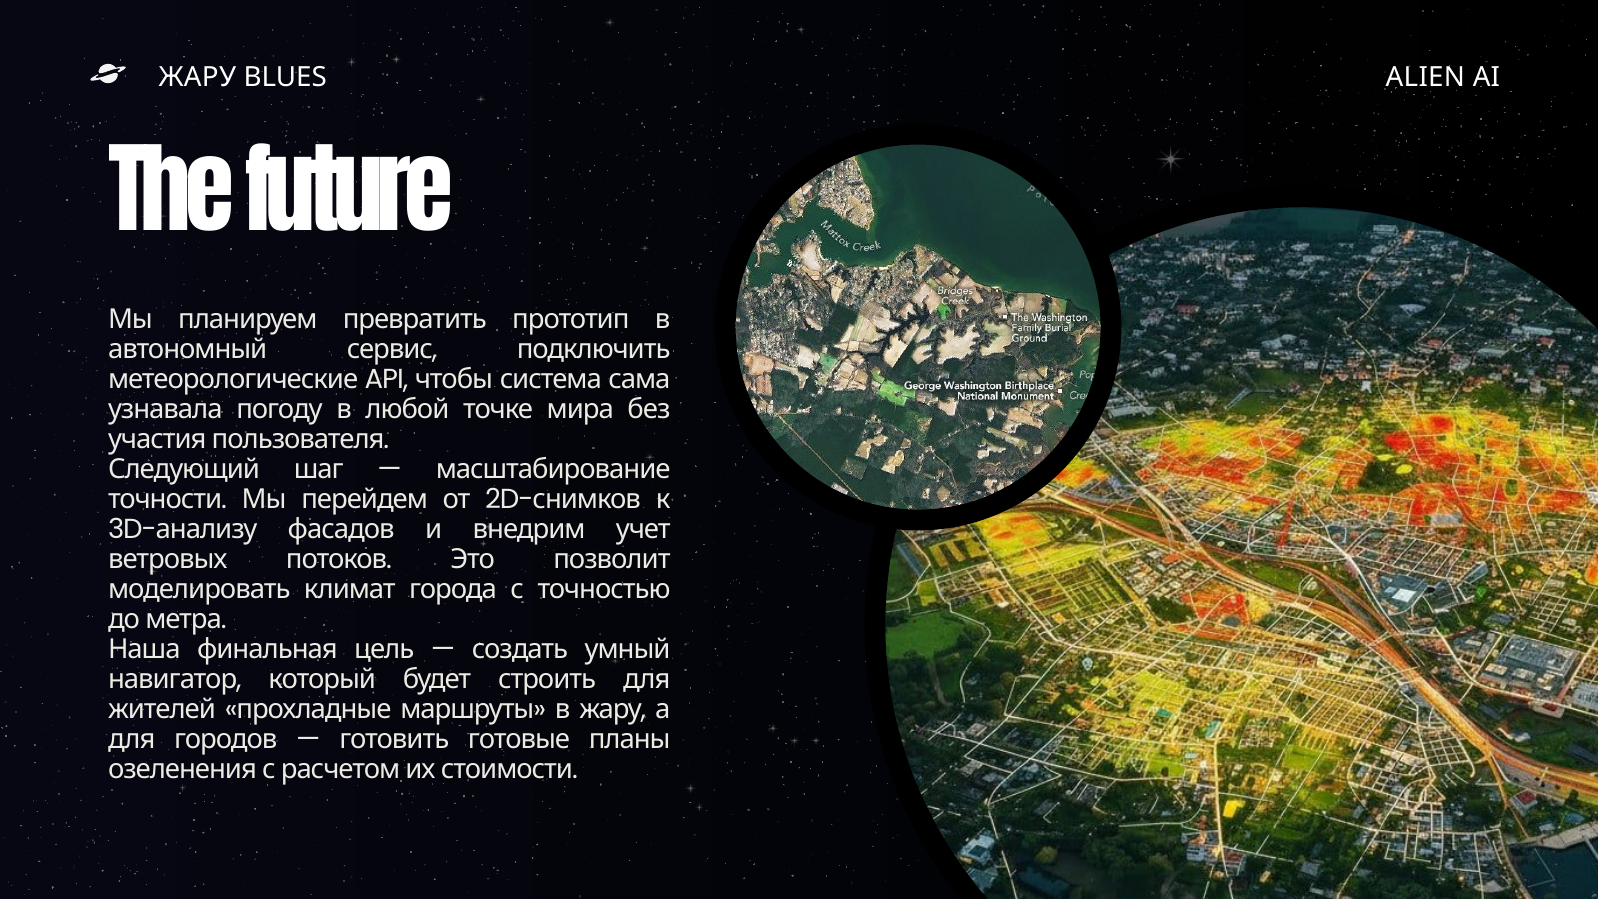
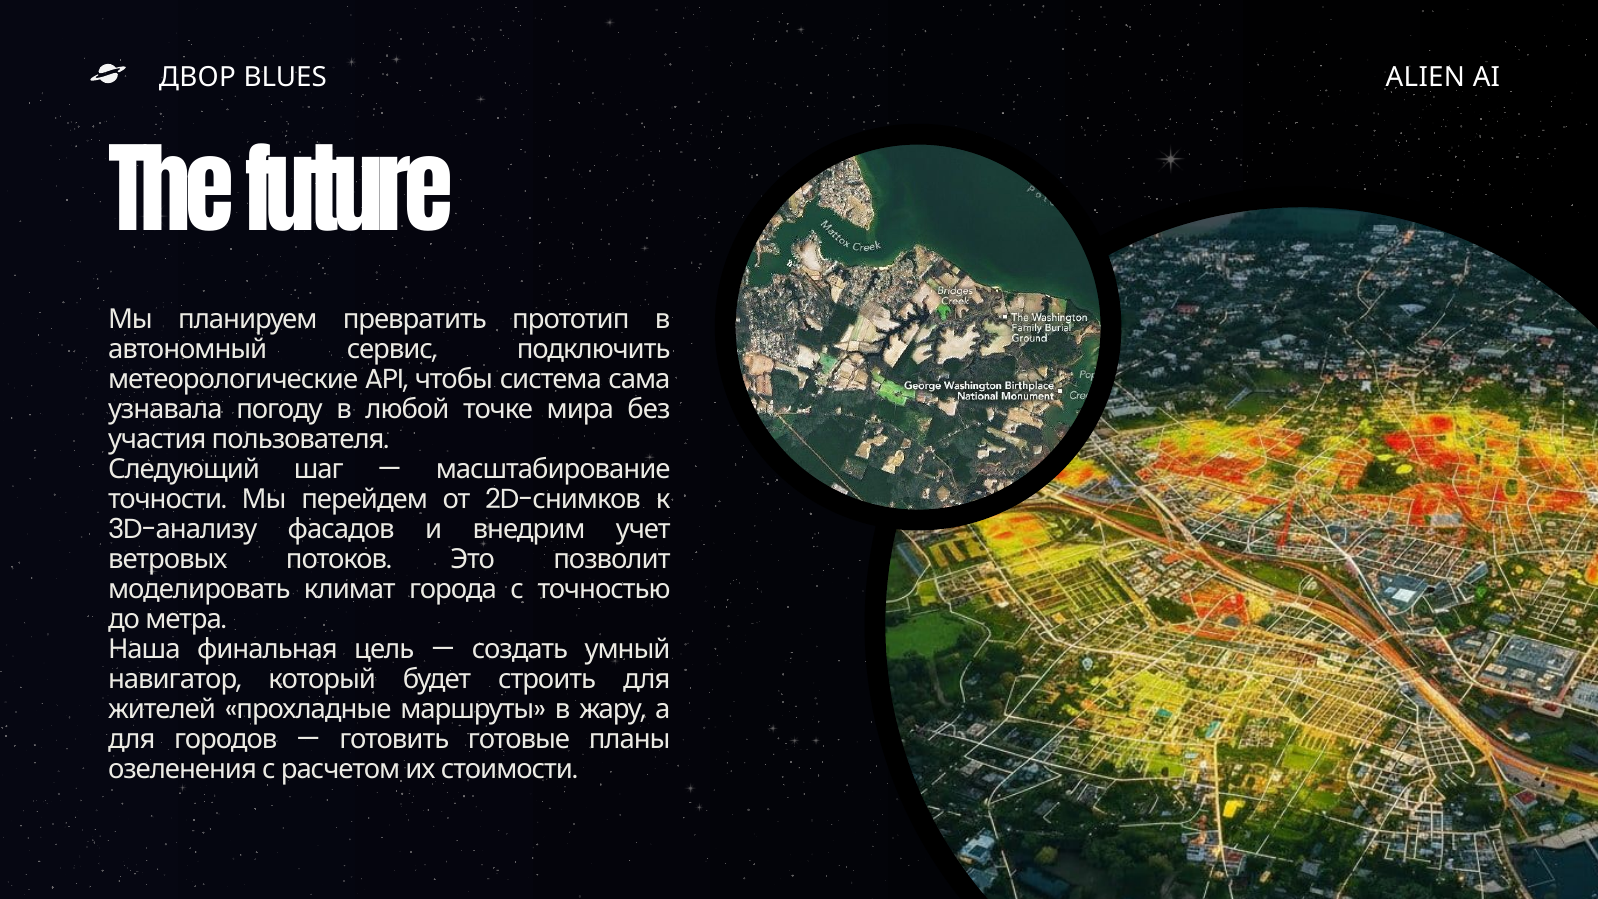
ЖАРУ at (197, 77): ЖАРУ -> ДВОР
